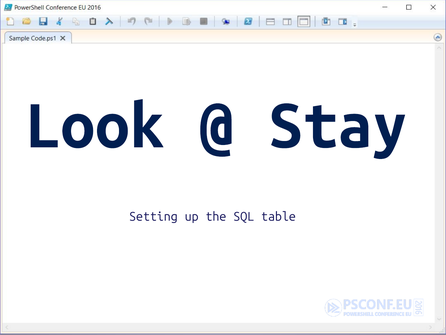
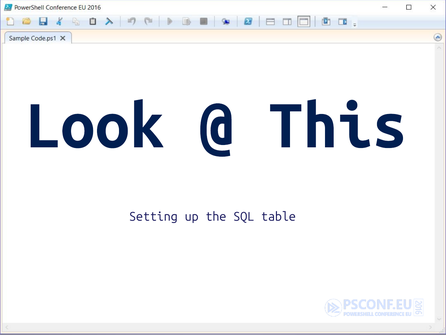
Stay: Stay -> This
